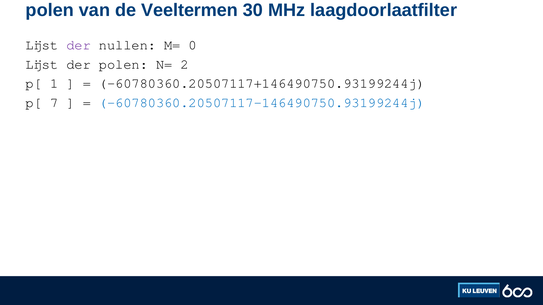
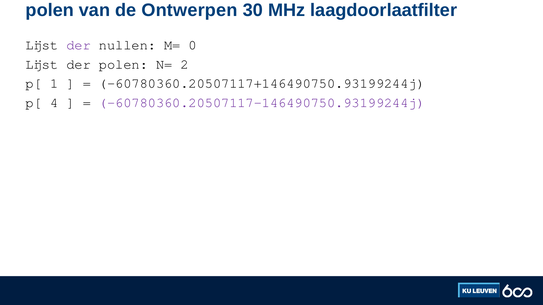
Veeltermen: Veeltermen -> Ontwerpen
7: 7 -> 4
-60780360.20507117-146490750.93199244j colour: blue -> purple
